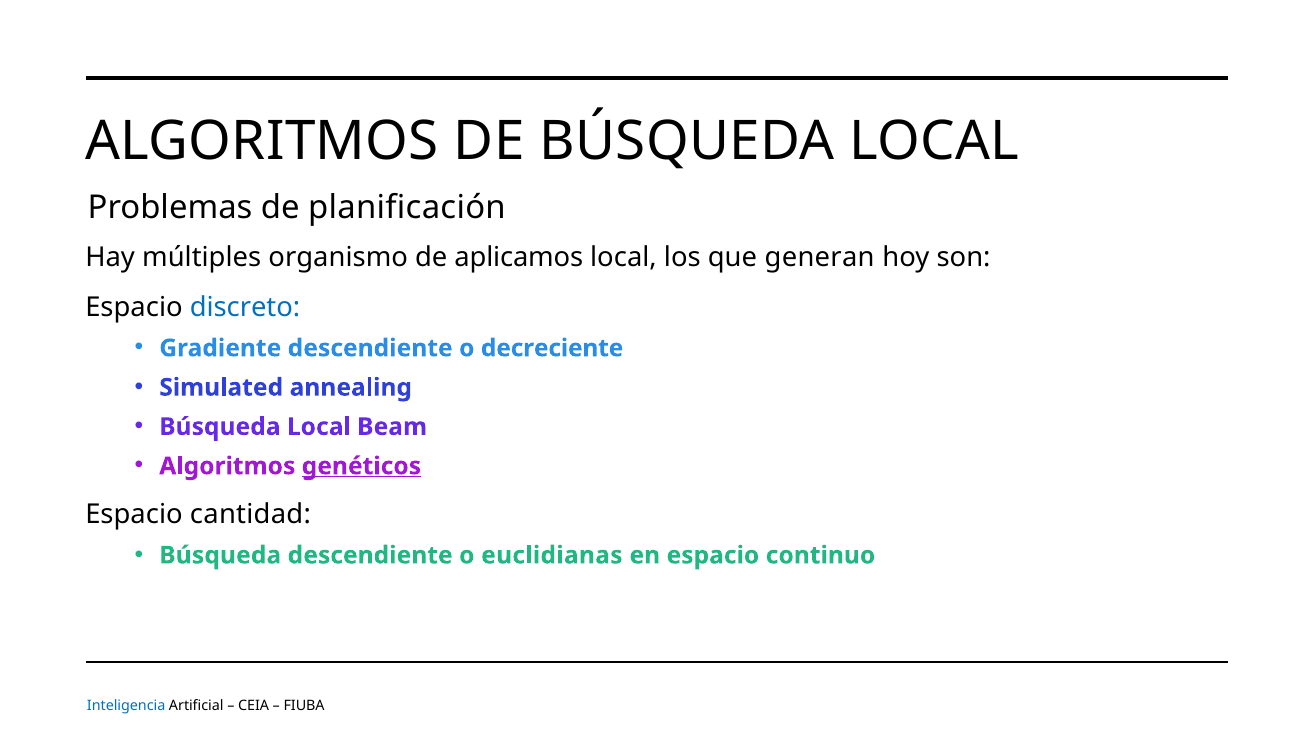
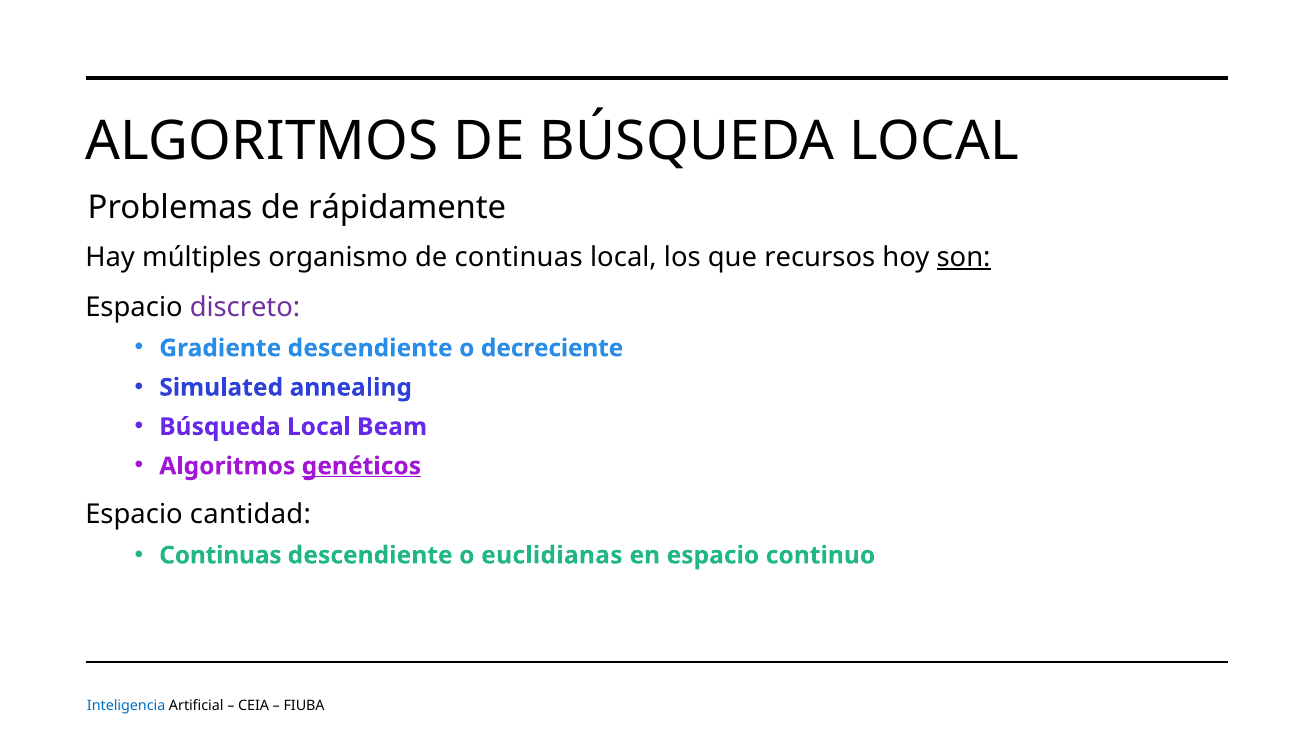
planificación: planificación -> rápidamente
de aplicamos: aplicamos -> continuas
generan: generan -> recursos
son underline: none -> present
discreto colour: blue -> purple
Búsqueda at (220, 555): Búsqueda -> Continuas
